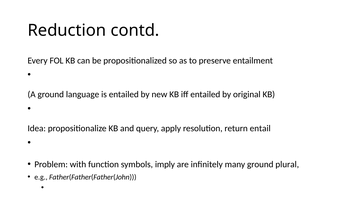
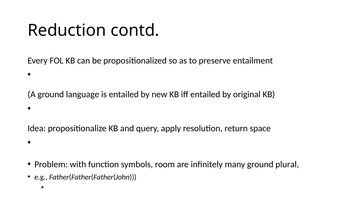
entail: entail -> space
imply: imply -> room
